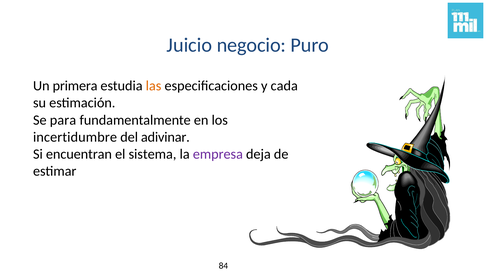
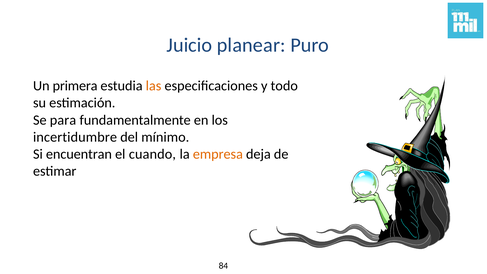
negocio: negocio -> planear
cada: cada -> todo
adivinar: adivinar -> mínimo
sistema: sistema -> cuando
empresa colour: purple -> orange
